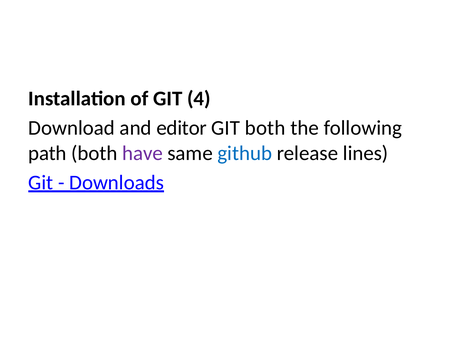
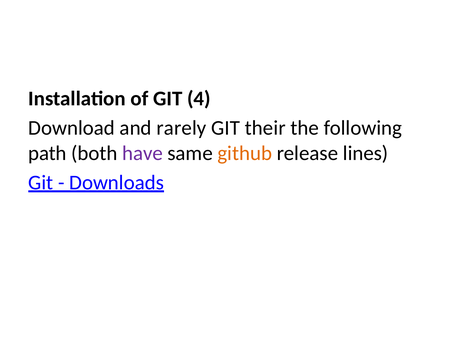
editor: editor -> rarely
GIT both: both -> their
github colour: blue -> orange
